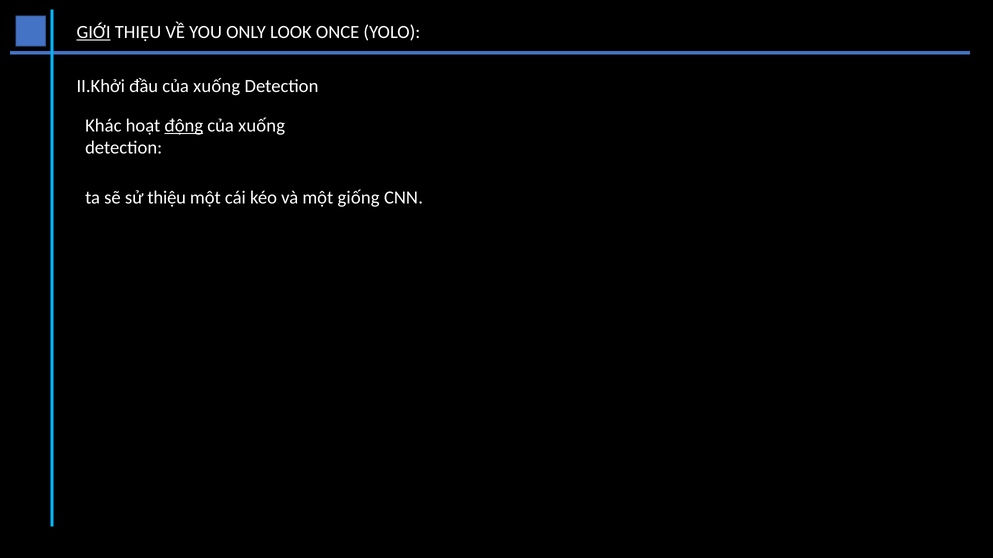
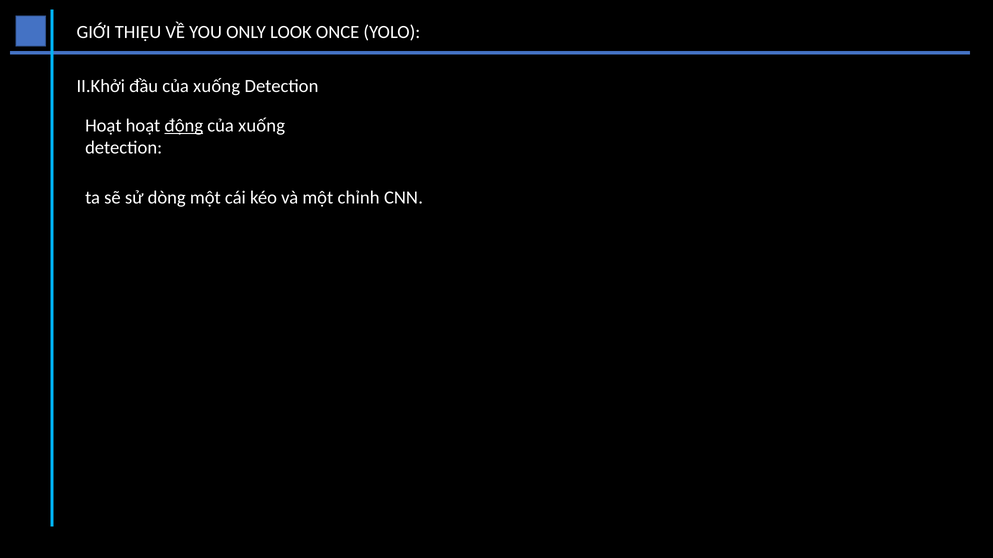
GIỚI underline: present -> none
Khác at (103, 126): Khác -> Hoạt
sử thiệu: thiệu -> dòng
giống: giống -> chỉnh
